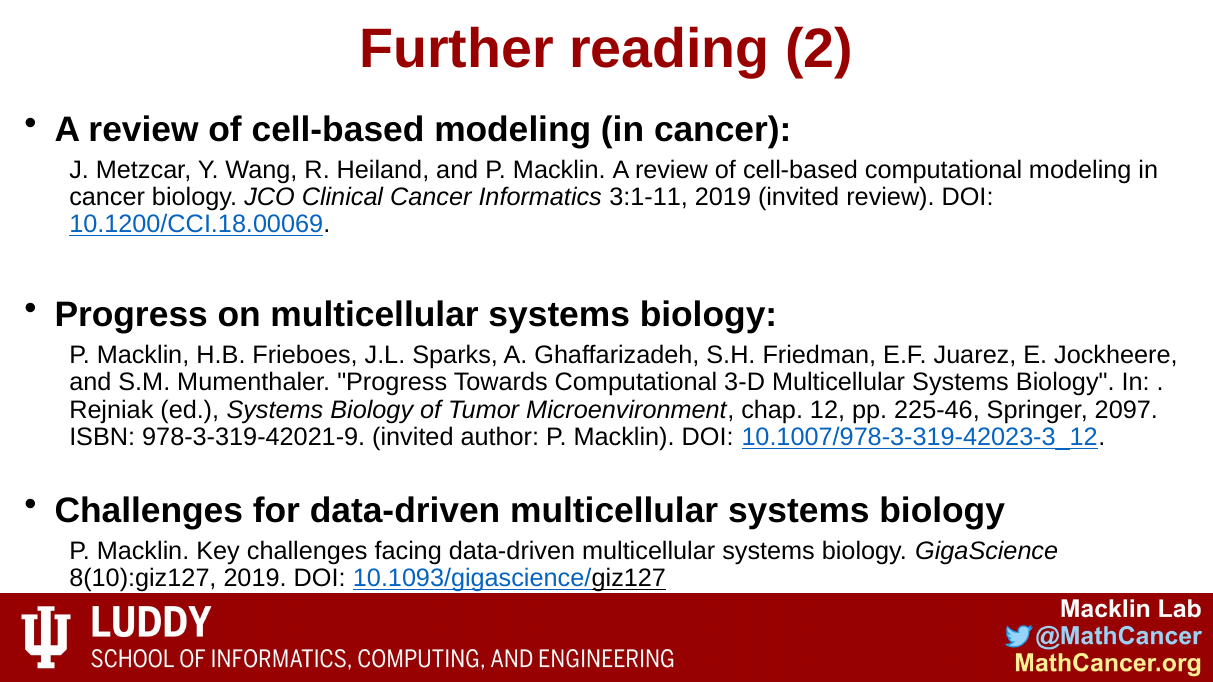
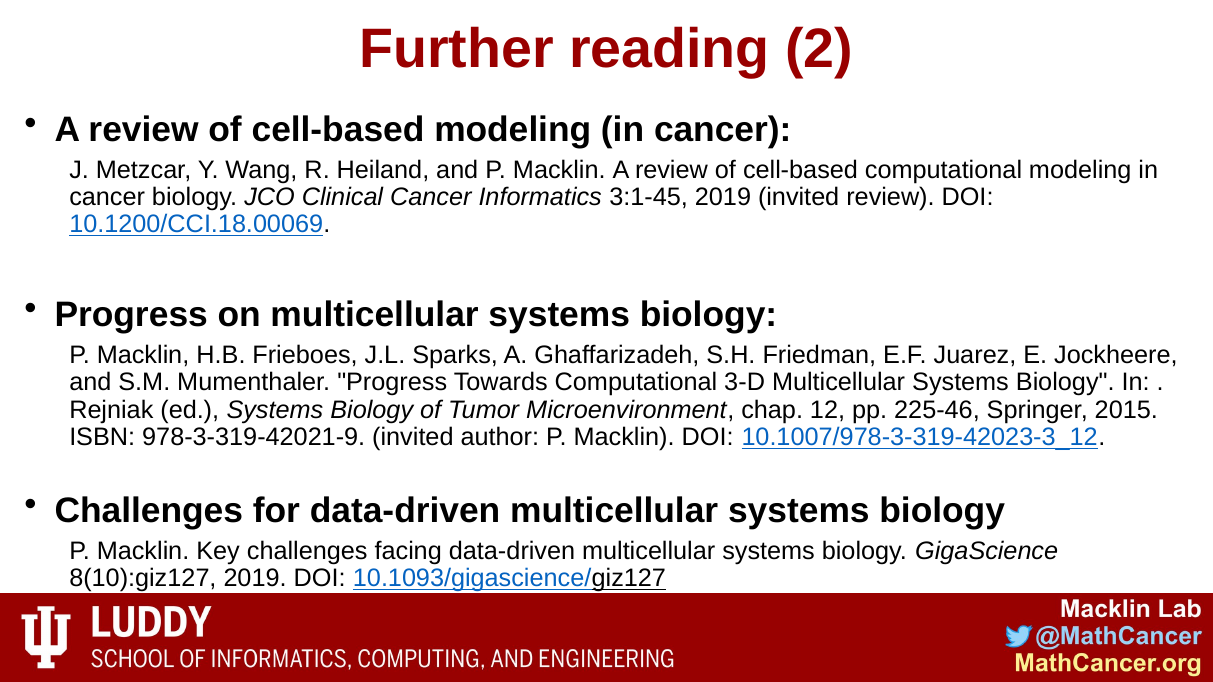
3:1-11: 3:1-11 -> 3:1-45
2097: 2097 -> 2015
